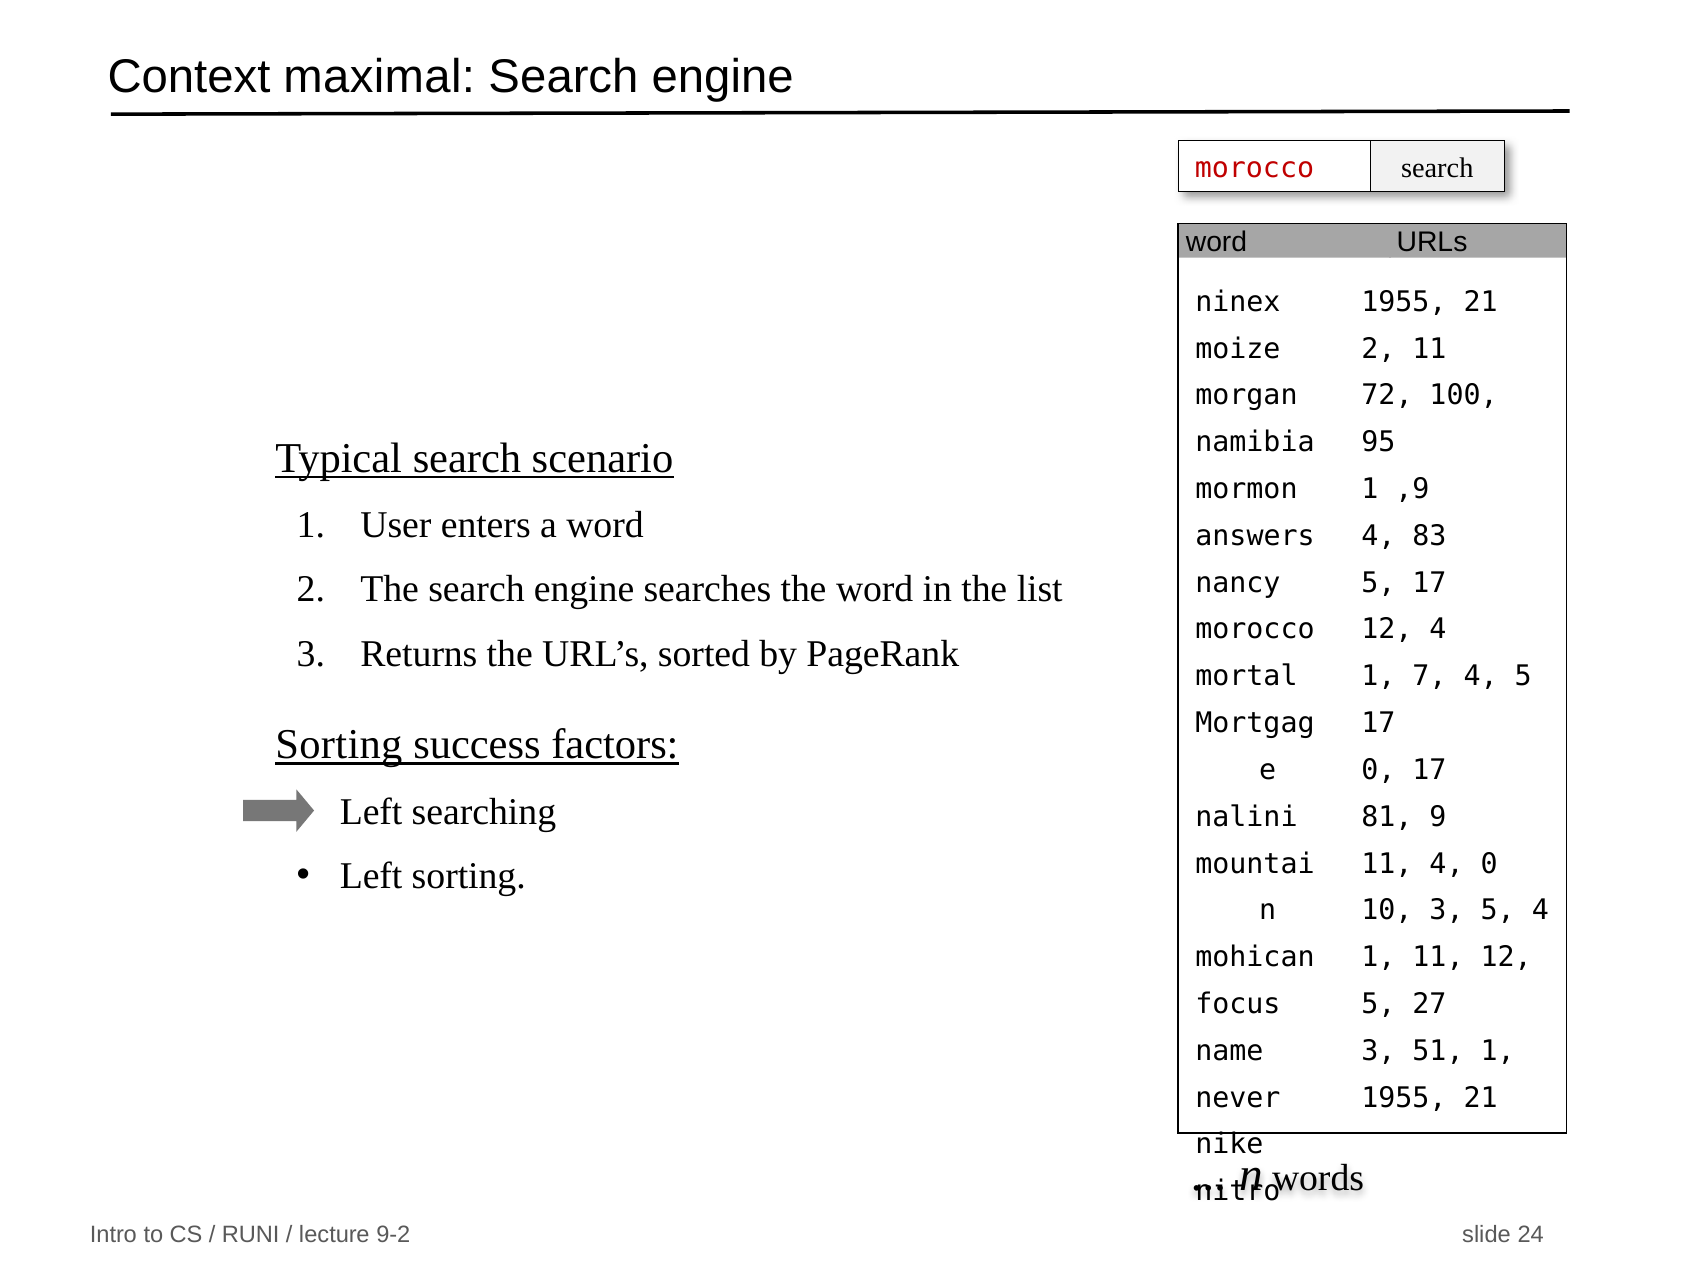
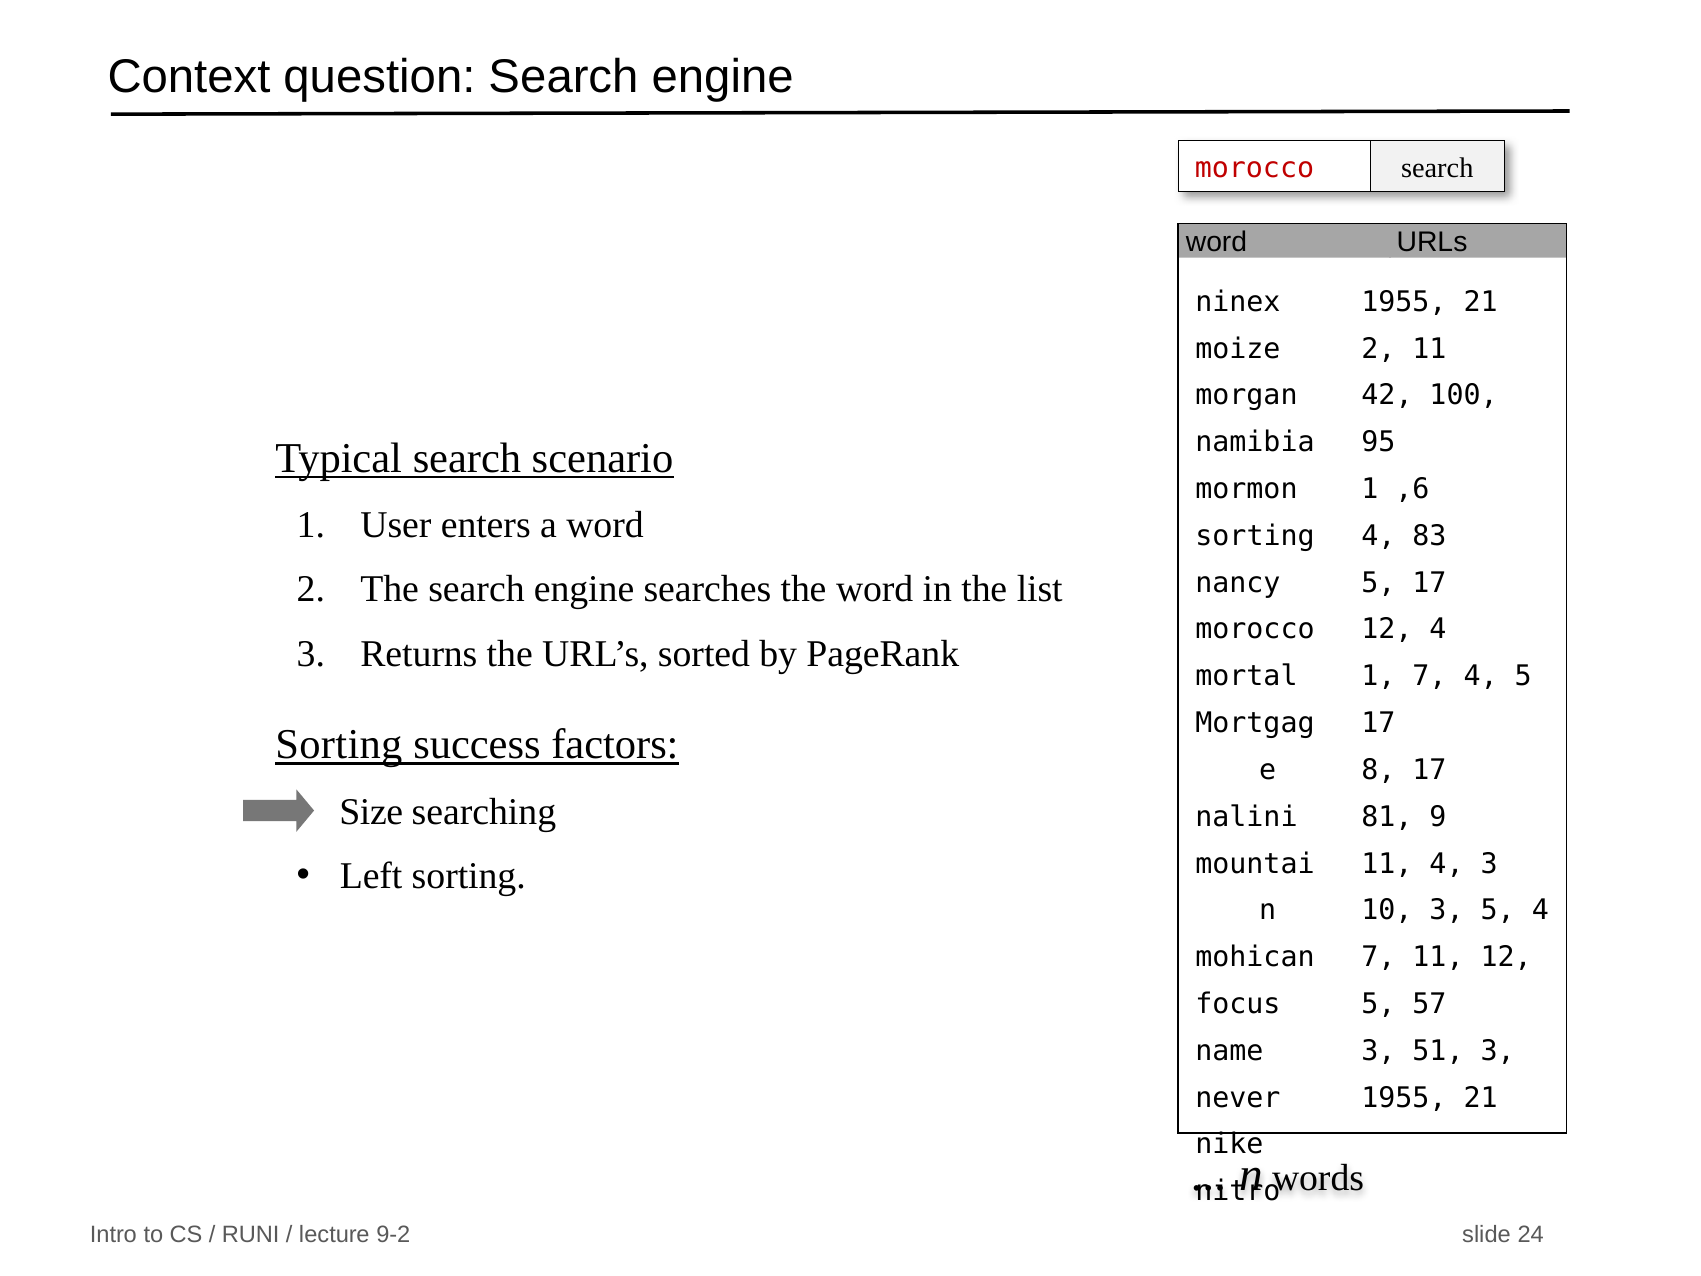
maximal: maximal -> question
72: 72 -> 42
,9: ,9 -> ,6
answers at (1255, 536): answers -> sorting
0 at (1379, 770): 0 -> 8
Left at (371, 811): Left -> Size
4 0: 0 -> 3
1 at (1379, 957): 1 -> 7
27: 27 -> 57
51 1: 1 -> 3
